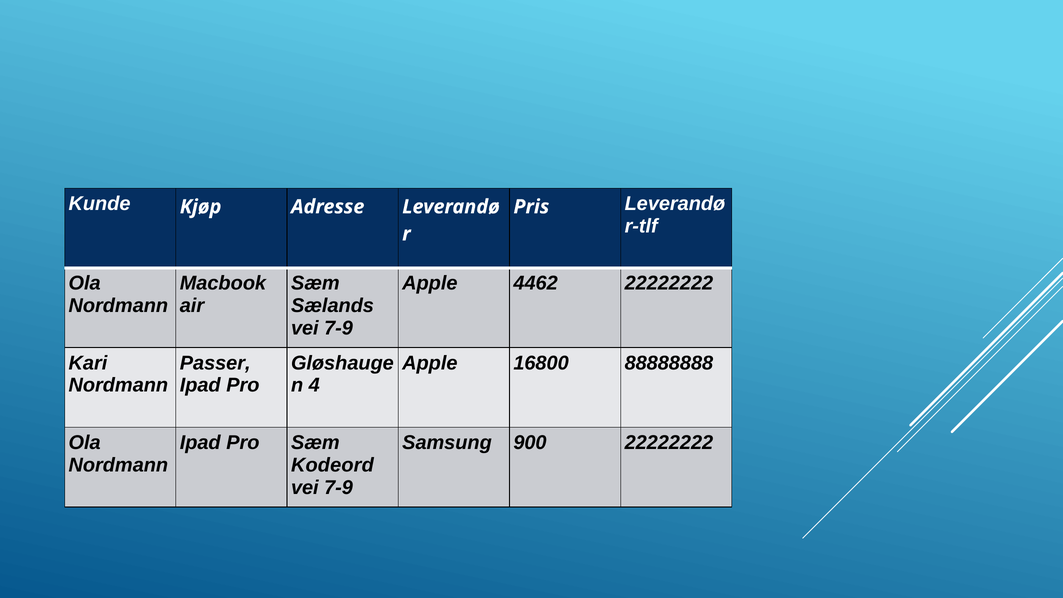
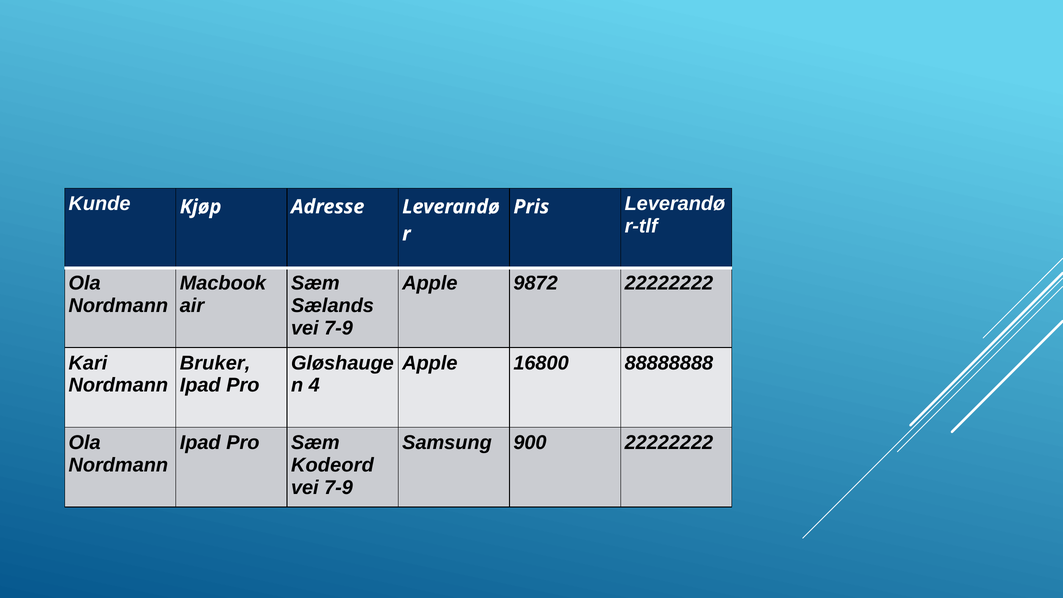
4462: 4462 -> 9872
Passer: Passer -> Bruker
